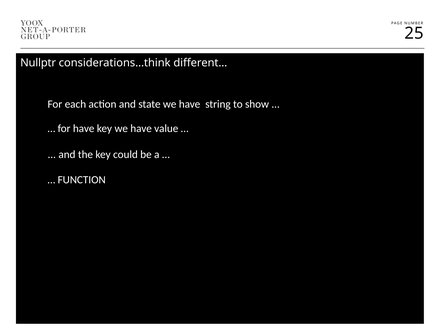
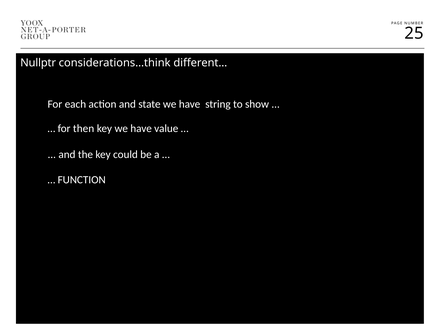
for have: have -> then
